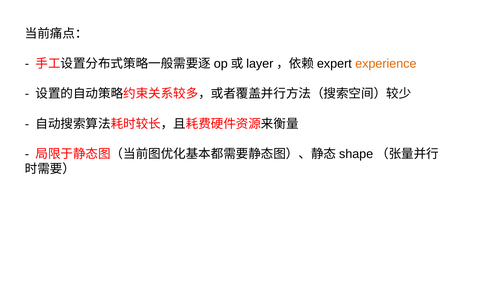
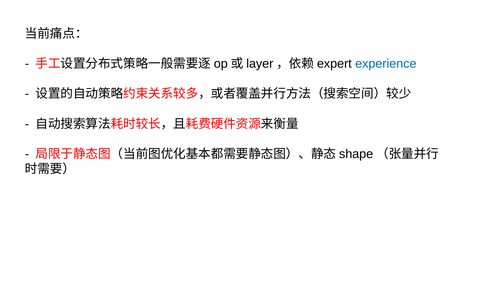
experience colour: orange -> blue
